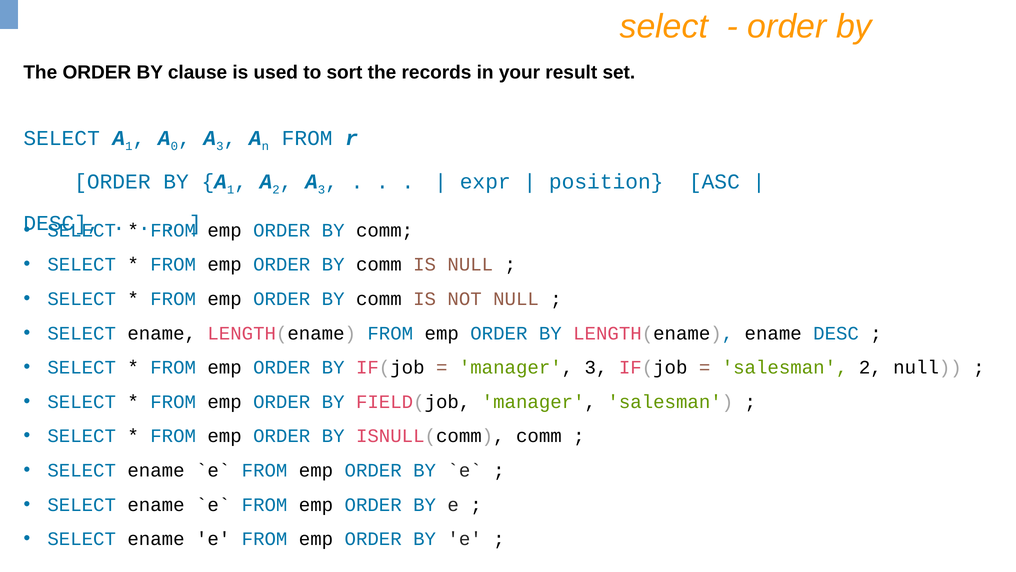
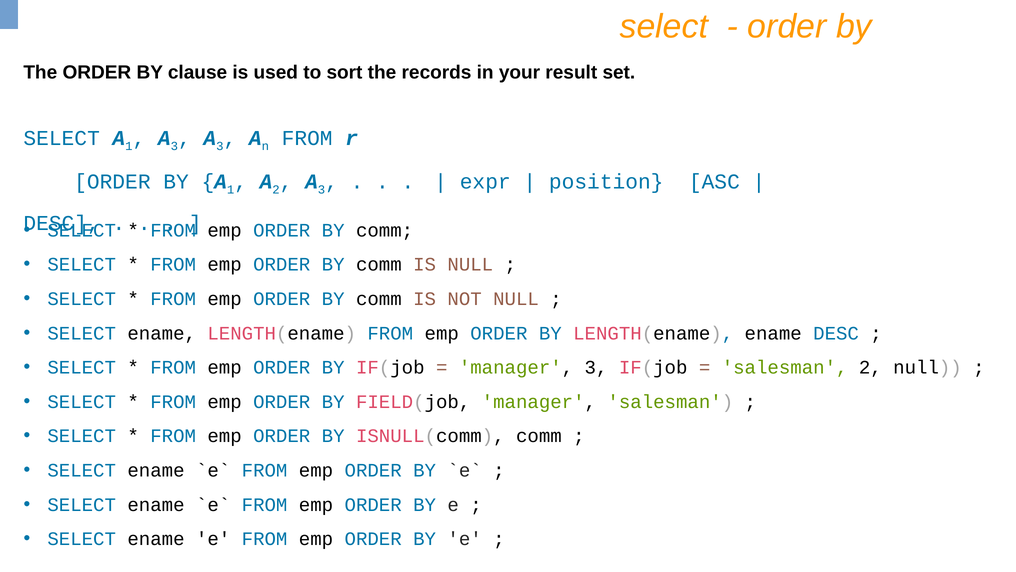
0 at (174, 146): 0 -> 3
